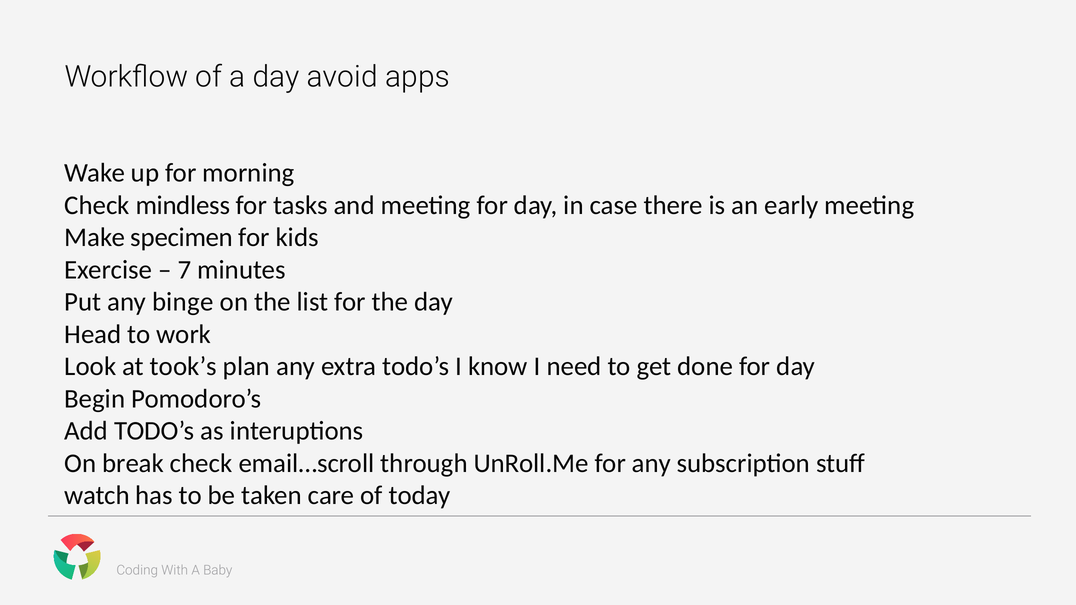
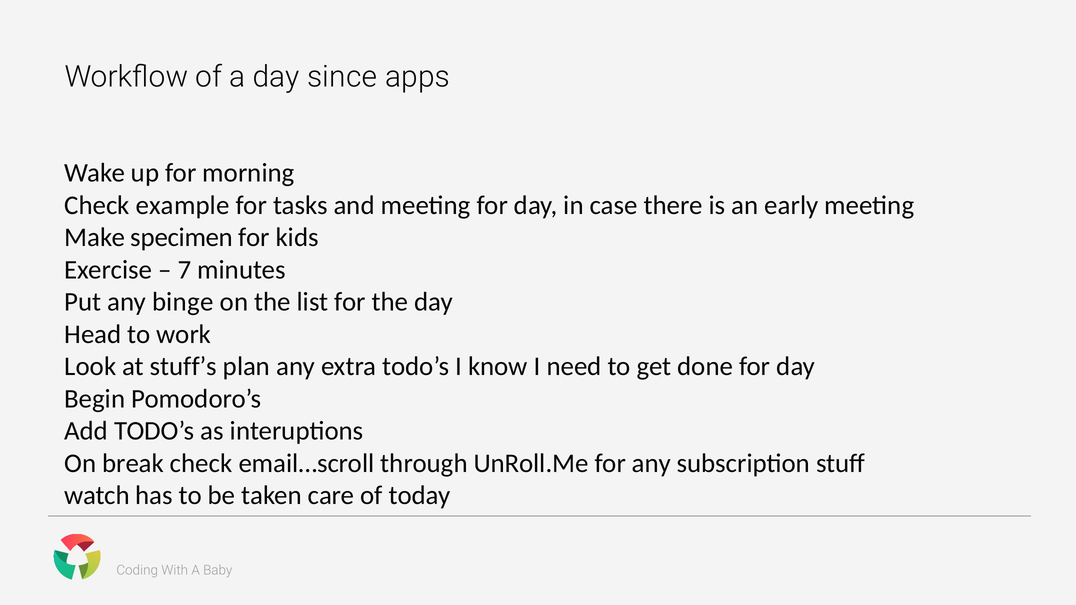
avoid: avoid -> since
mindless: mindless -> example
took’s: took’s -> stuff’s
